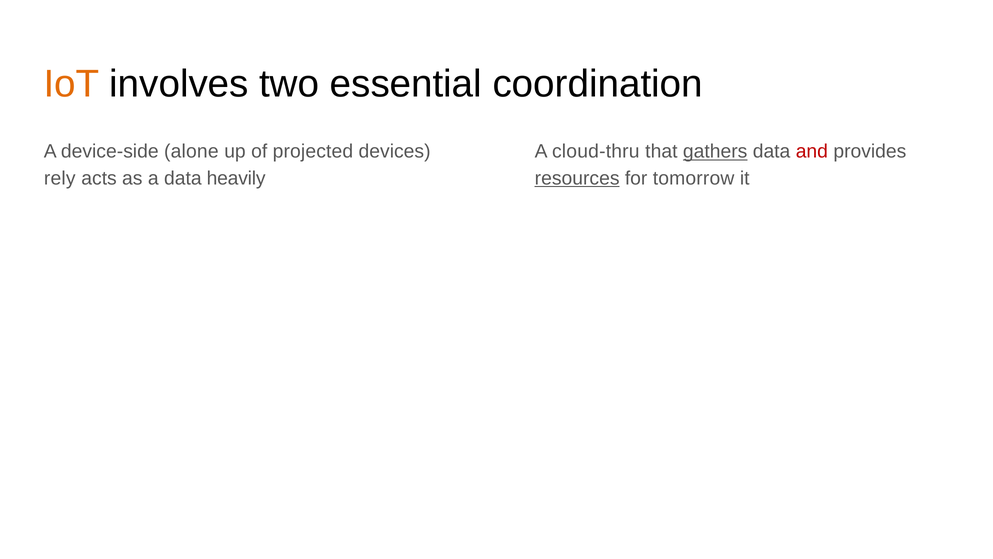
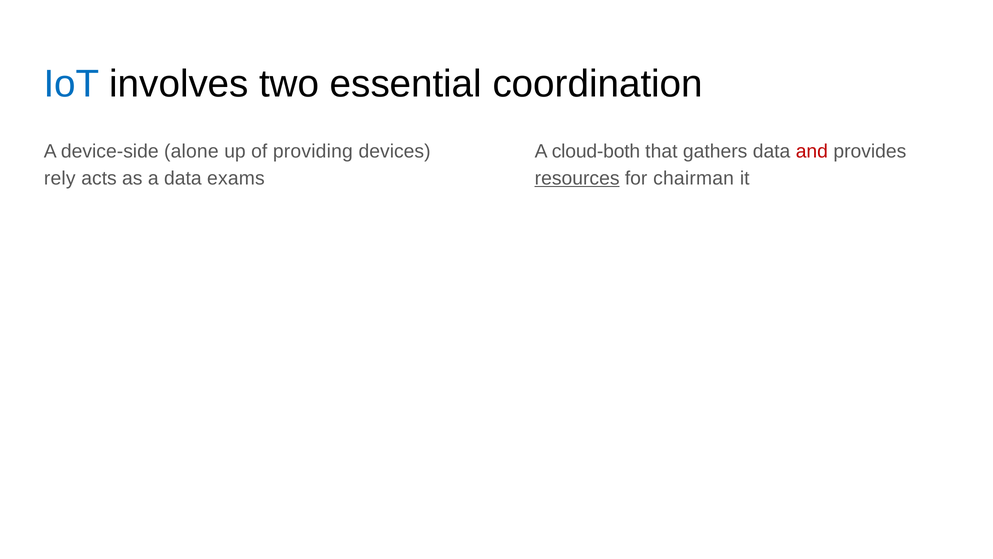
IoT colour: orange -> blue
projected: projected -> providing
cloud-thru: cloud-thru -> cloud-both
gathers underline: present -> none
heavily: heavily -> exams
tomorrow: tomorrow -> chairman
